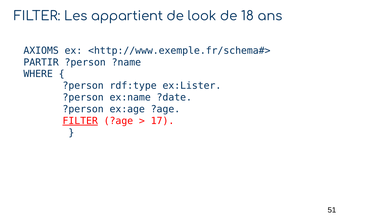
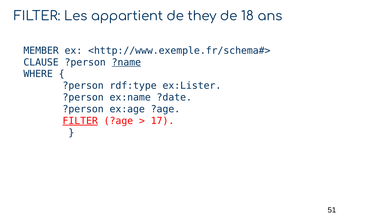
look: look -> they
AXIOMS: AXIOMS -> MEMBER
PARTIR: PARTIR -> CLAUSE
?name underline: none -> present
